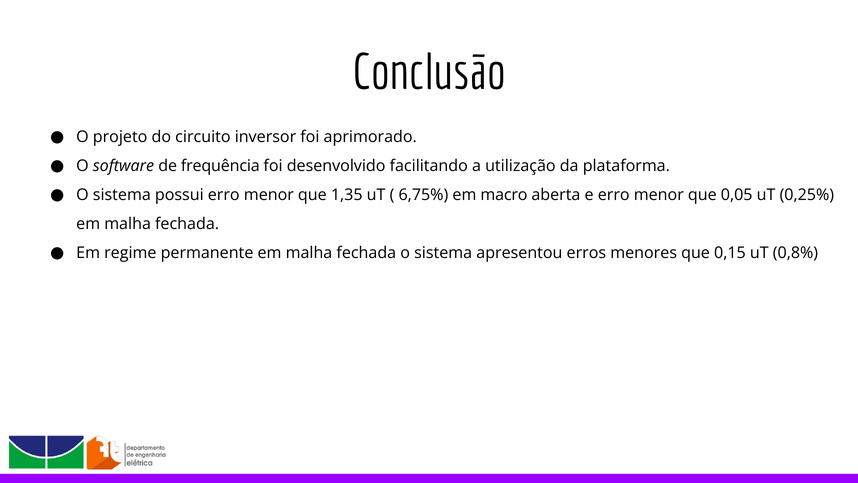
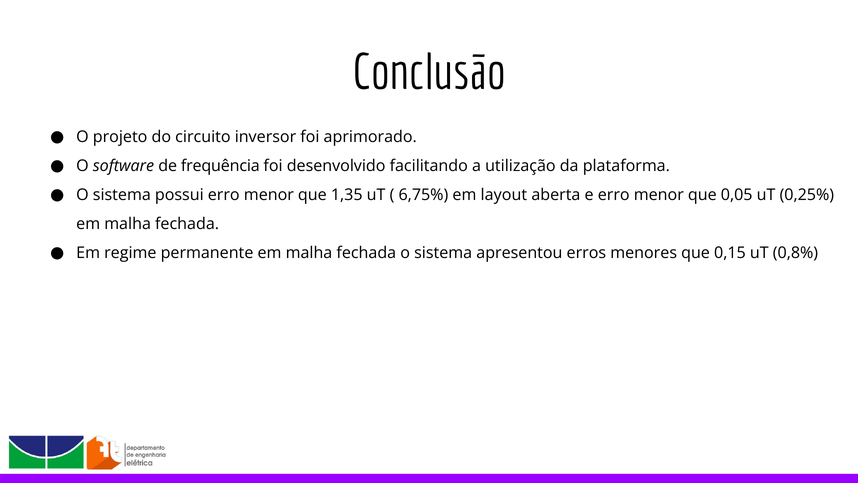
macro: macro -> layout
